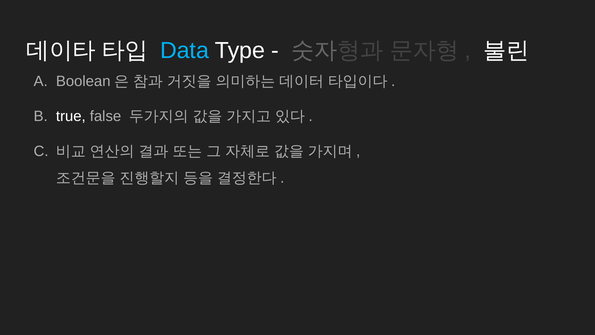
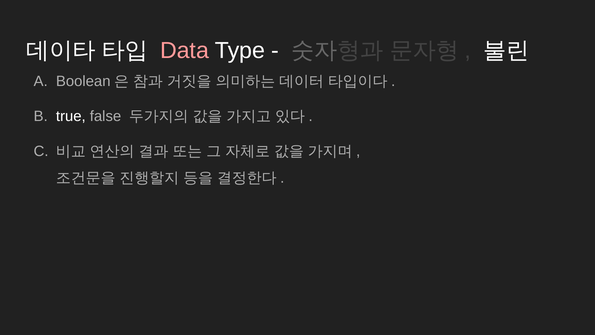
Data colour: light blue -> pink
